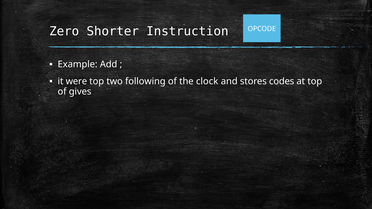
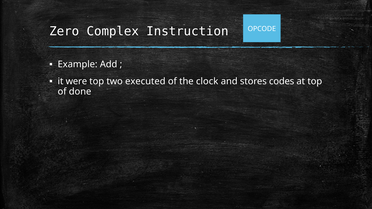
Shorter: Shorter -> Complex
following: following -> executed
gives: gives -> done
